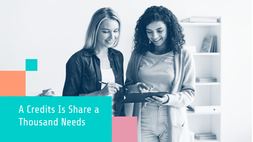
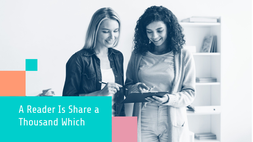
Credits: Credits -> Reader
Needs: Needs -> Which
